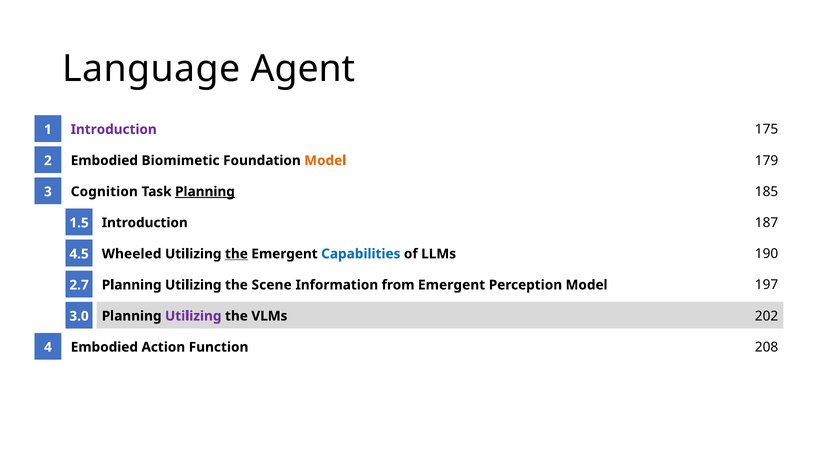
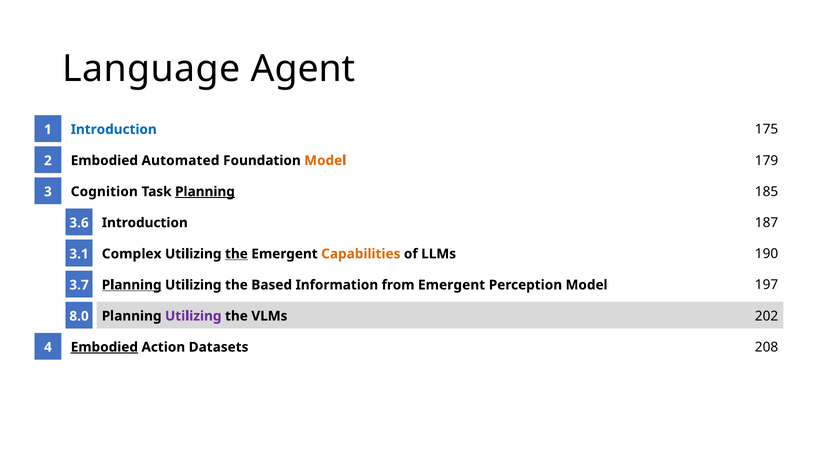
Introduction at (114, 129) colour: purple -> blue
Biomimetic: Biomimetic -> Automated
1.5: 1.5 -> 3.6
Wheeled: Wheeled -> Complex
Capabilities colour: blue -> orange
4.5: 4.5 -> 3.1
Planning at (132, 285) underline: none -> present
Scene: Scene -> Based
2.7: 2.7 -> 3.7
3.0: 3.0 -> 8.0
Embodied at (104, 347) underline: none -> present
Function: Function -> Datasets
